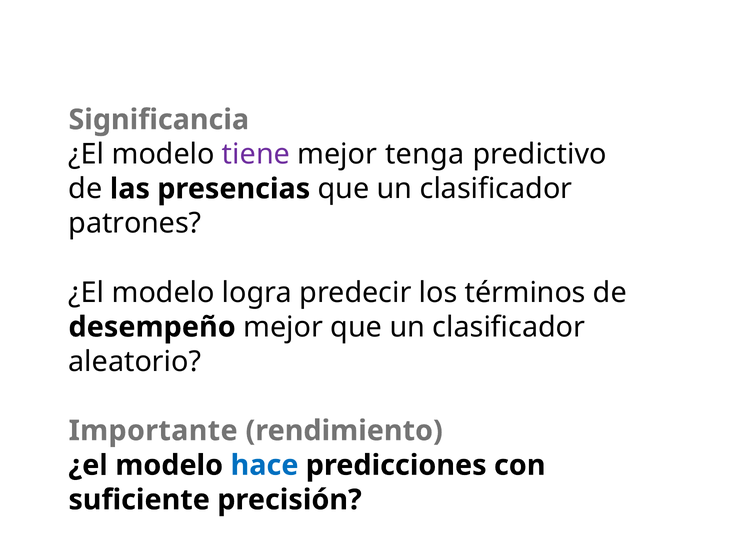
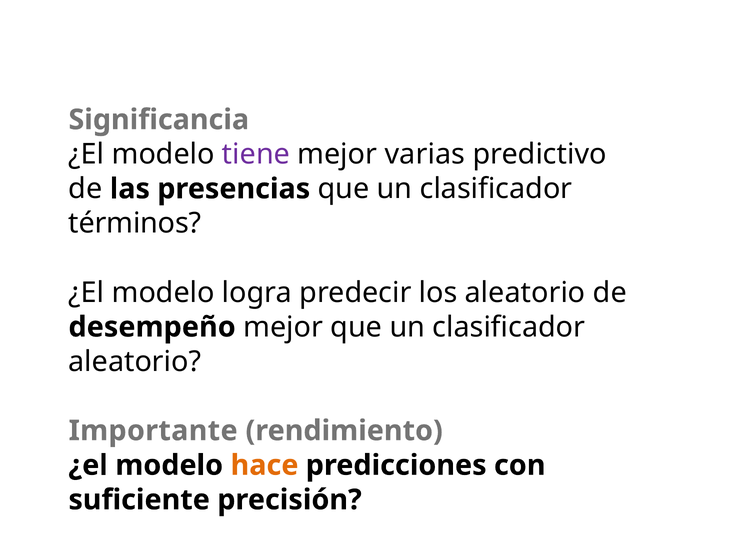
tenga: tenga -> varias
patrones: patrones -> términos
los términos: términos -> aleatorio
hace colour: blue -> orange
